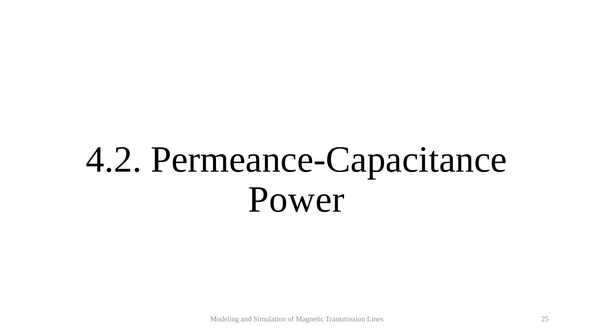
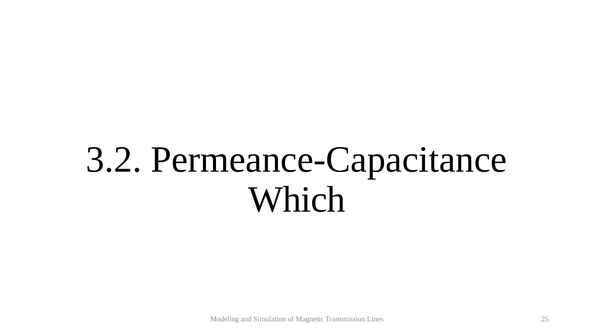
4.2: 4.2 -> 3.2
Power: Power -> Which
